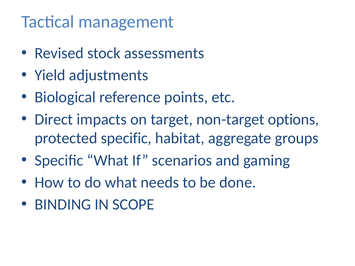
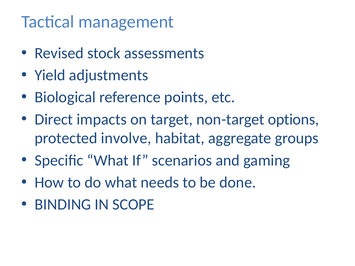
protected specific: specific -> involve
